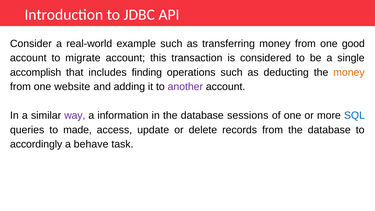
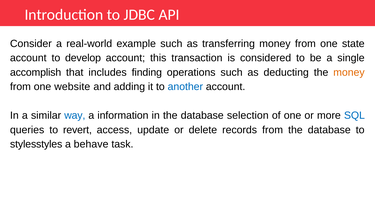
good: good -> state
migrate: migrate -> develop
another colour: purple -> blue
way colour: purple -> blue
sessions: sessions -> selection
made: made -> revert
accordingly: accordingly -> stylesstyles
